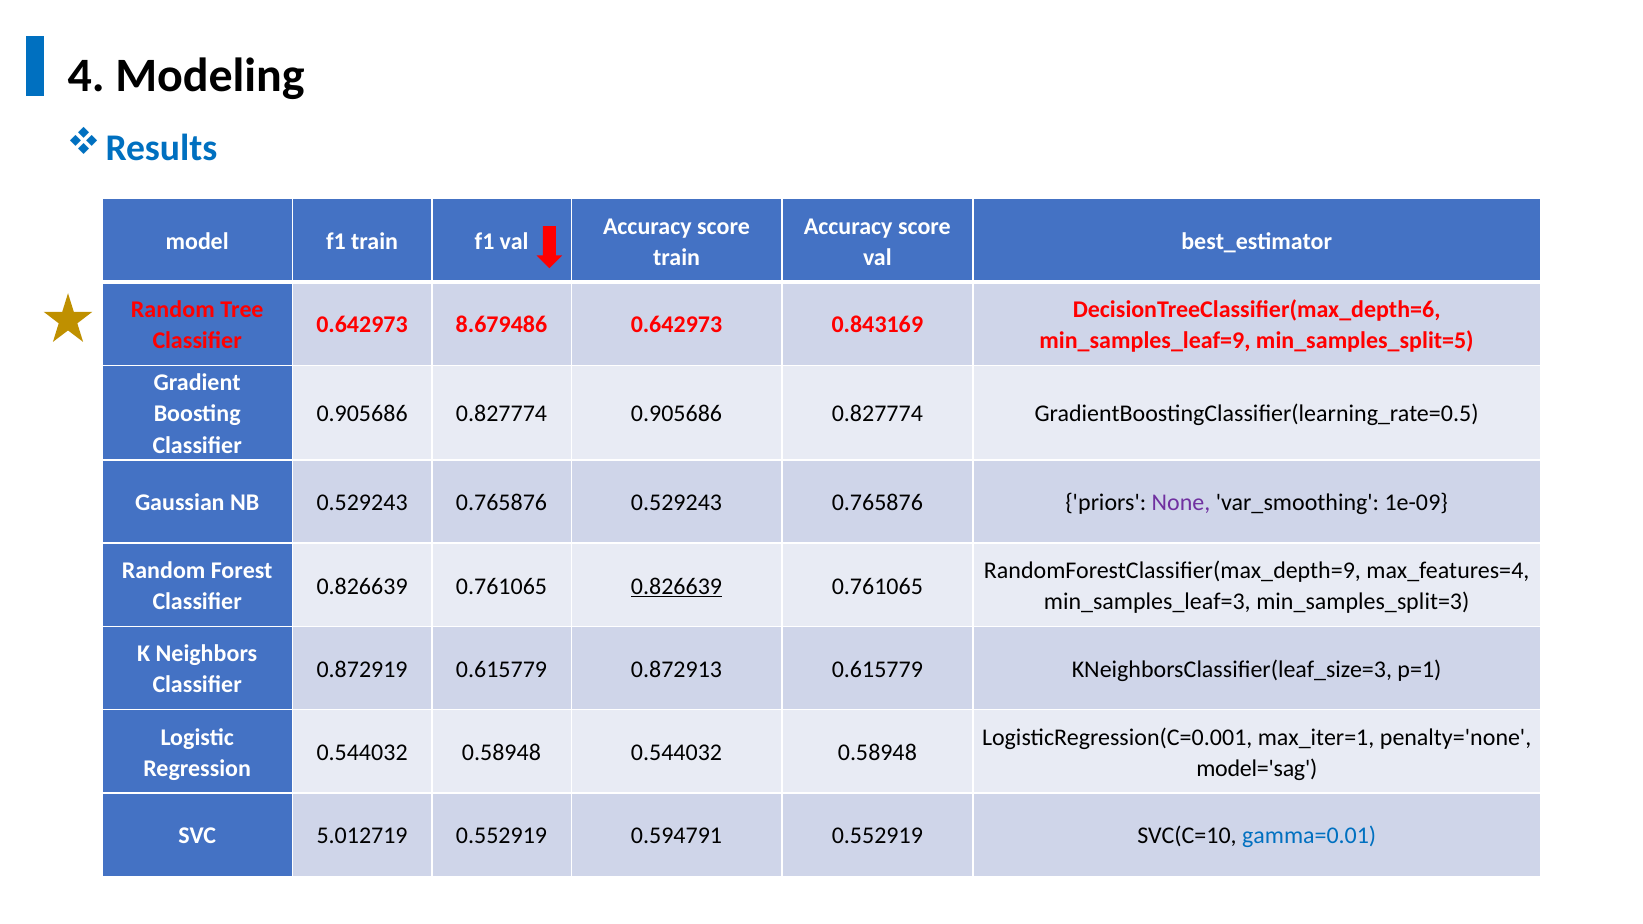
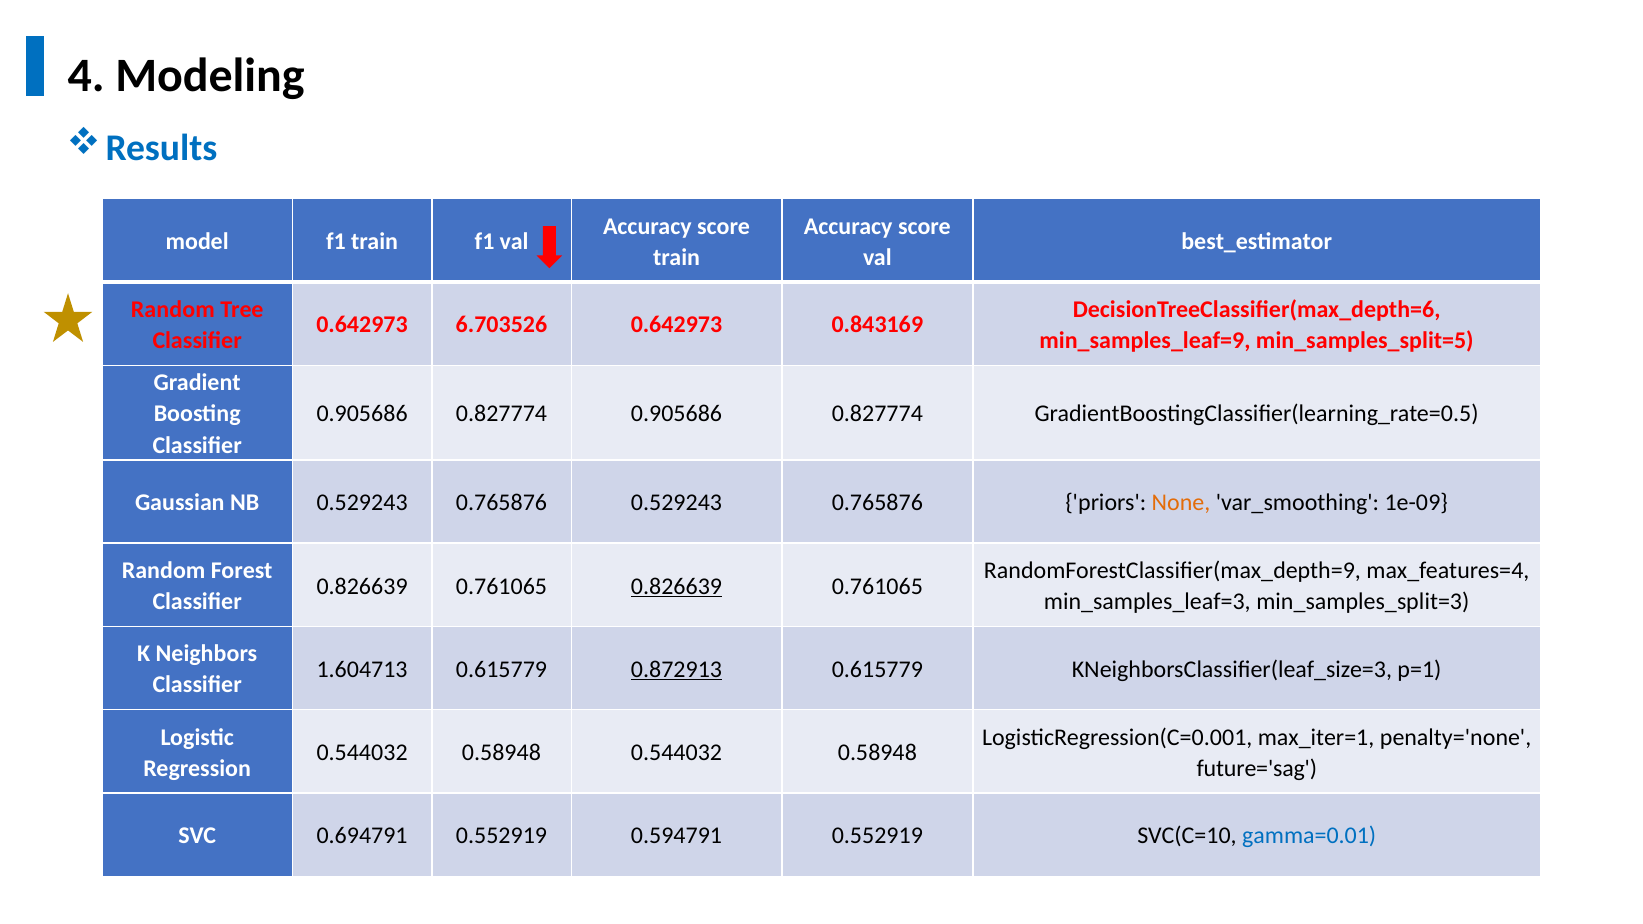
8.679486: 8.679486 -> 6.703526
None colour: purple -> orange
0.872919: 0.872919 -> 1.604713
0.872913 underline: none -> present
model='sag: model='sag -> future='sag
5.012719: 5.012719 -> 0.694791
